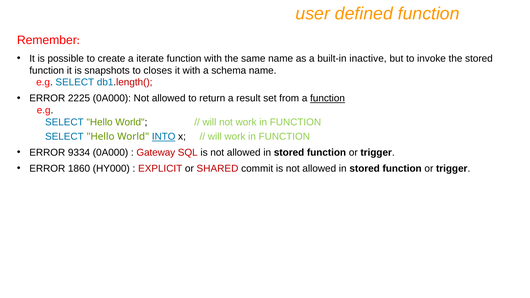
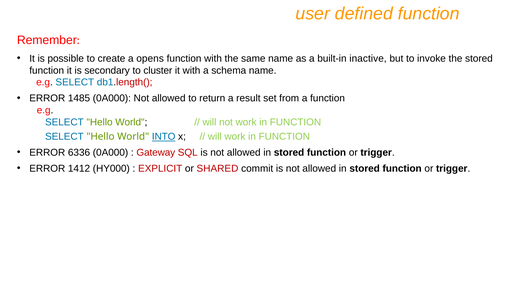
iterate: iterate -> opens
snapshots: snapshots -> secondary
closes: closes -> cluster
2225: 2225 -> 1485
function at (328, 98) underline: present -> none
9334: 9334 -> 6336
1860: 1860 -> 1412
